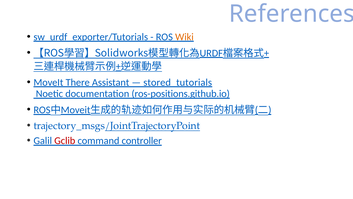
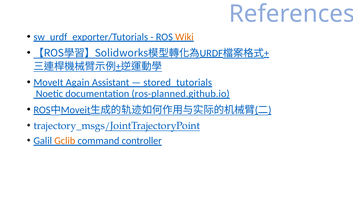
There: There -> Again
ros-positions.github.io: ros-positions.github.io -> ros-planned.github.io
Gclib colour: red -> orange
